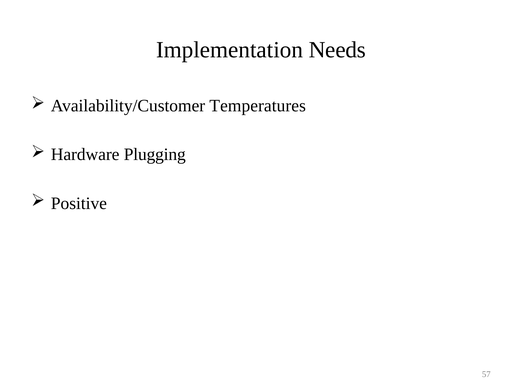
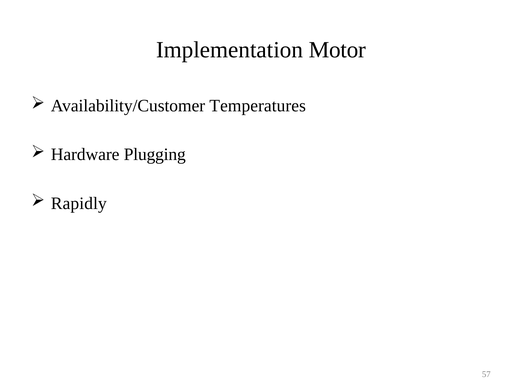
Needs: Needs -> Motor
Positive: Positive -> Rapidly
